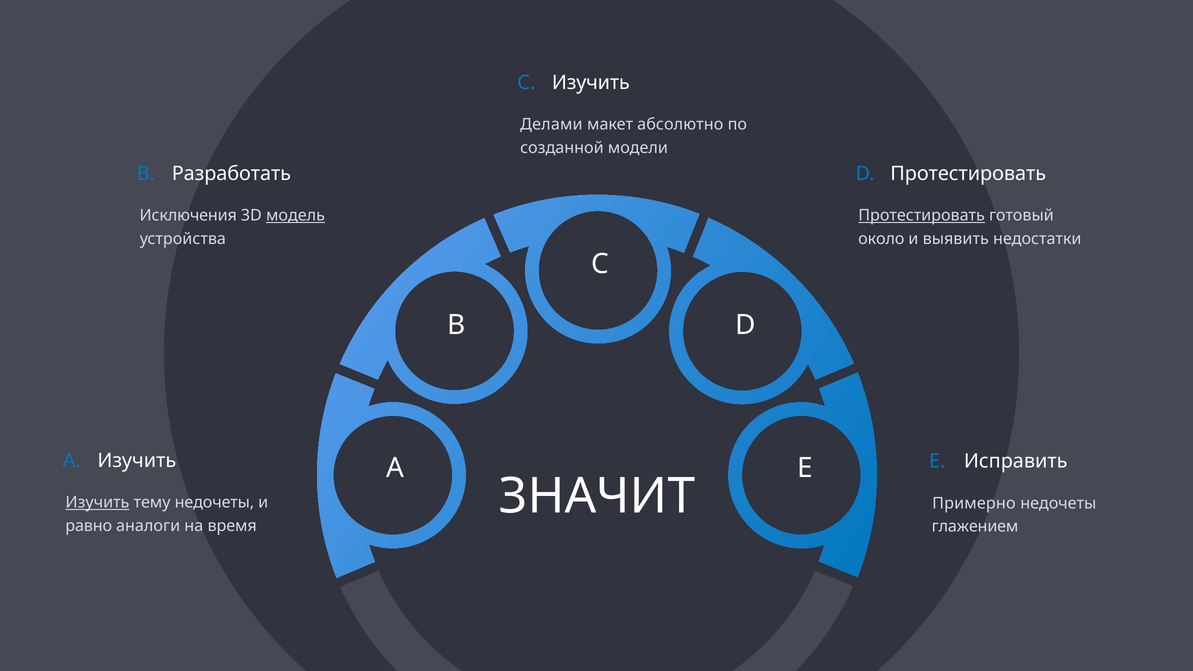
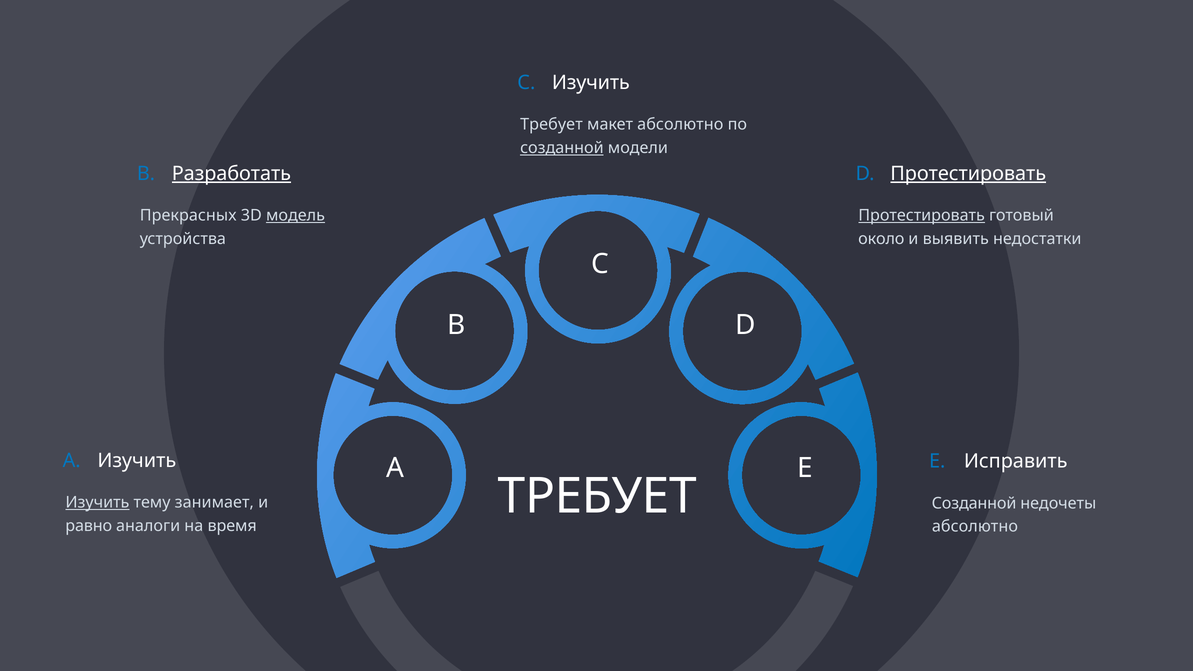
Делами at (551, 125): Делами -> Требует
созданной at (562, 148) underline: none -> present
Разработать underline: none -> present
Протестировать at (968, 174) underline: none -> present
Исключения: Исключения -> Прекрасных
ЗНАЧИТ at (597, 496): ЗНАЧИТ -> ТРЕБУЕТ
тему недочеты: недочеты -> занимает
Примерно at (974, 503): Примерно -> Созданной
глажением at (975, 526): глажением -> абсолютно
